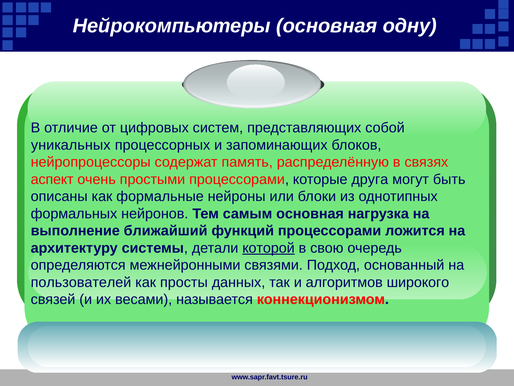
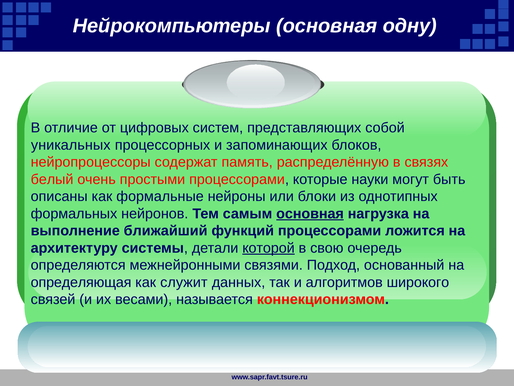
аспект: аспект -> белый
друга: друга -> науки
основная at (310, 213) underline: none -> present
пользователей: пользователей -> определяющая
просты: просты -> служит
